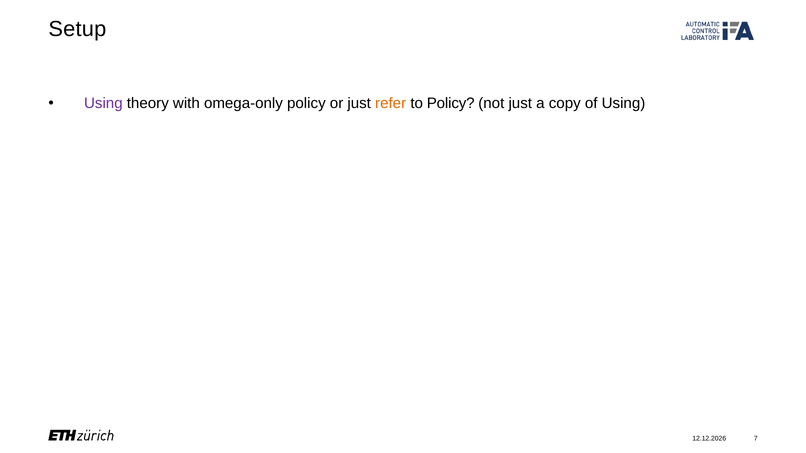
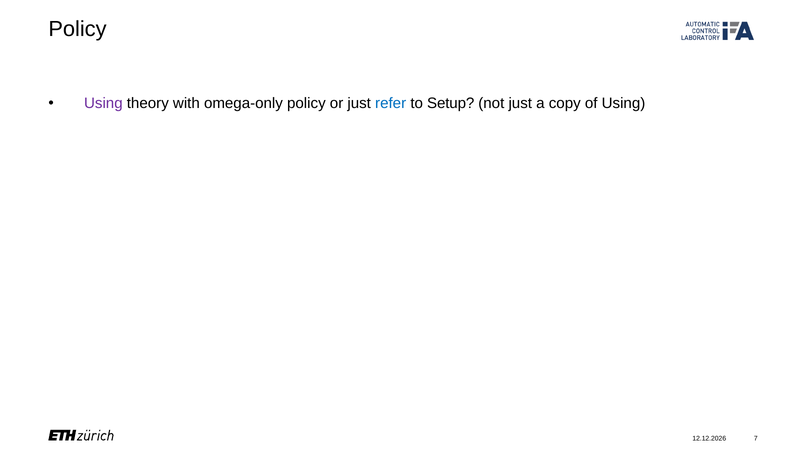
Setup at (77, 29): Setup -> Policy
refer colour: orange -> blue
to Policy: Policy -> Setup
